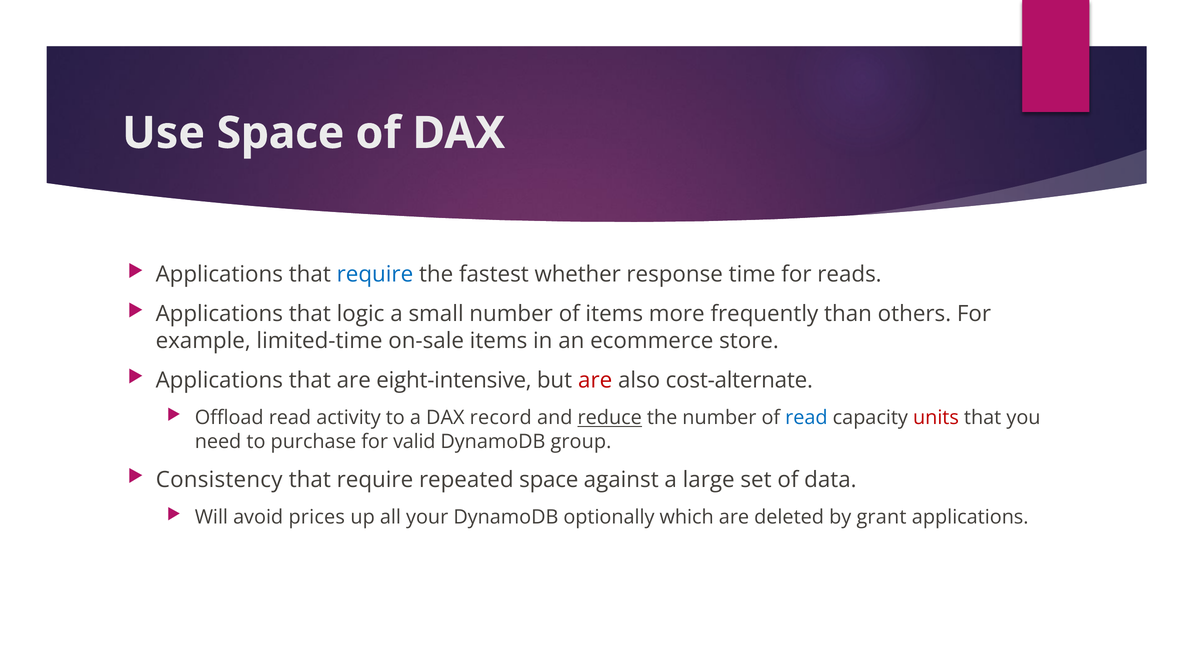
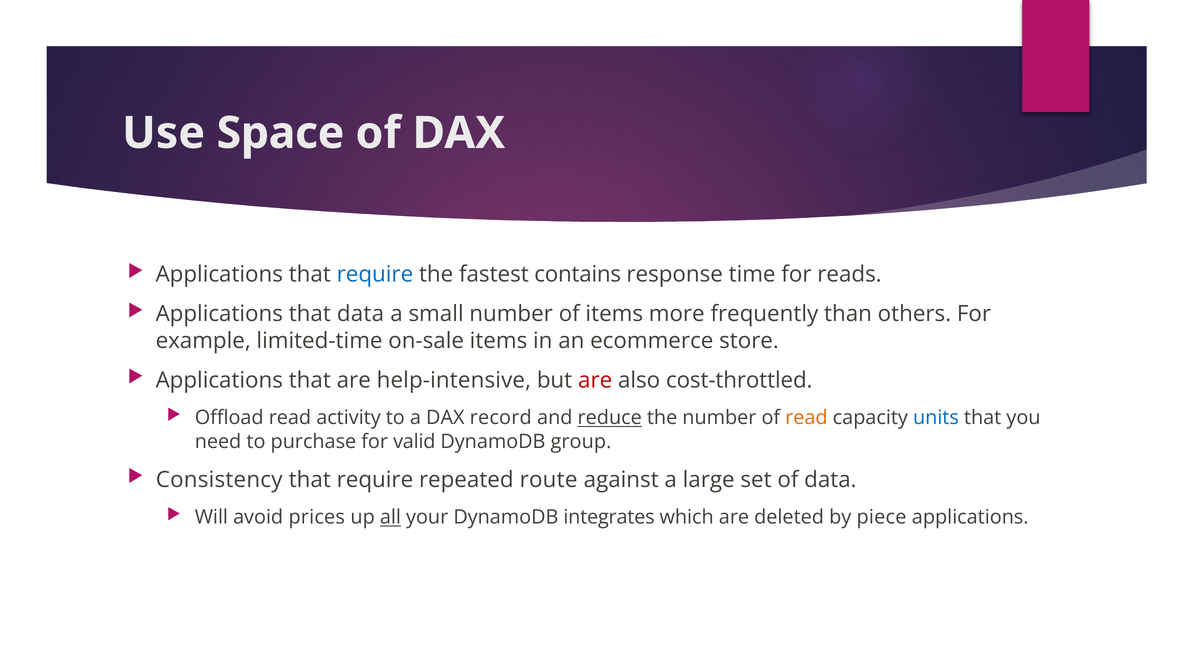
whether: whether -> contains
that logic: logic -> data
eight-intensive: eight-intensive -> help-intensive
cost-alternate: cost-alternate -> cost-throttled
read at (806, 418) colour: blue -> orange
units colour: red -> blue
repeated space: space -> route
all underline: none -> present
optionally: optionally -> integrates
grant: grant -> piece
